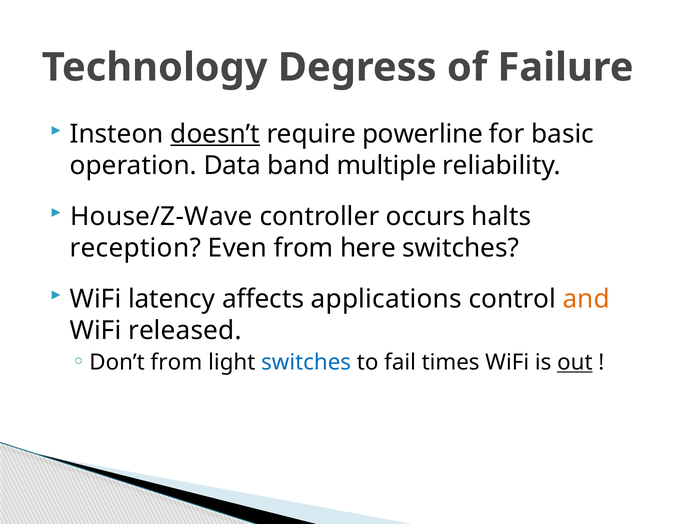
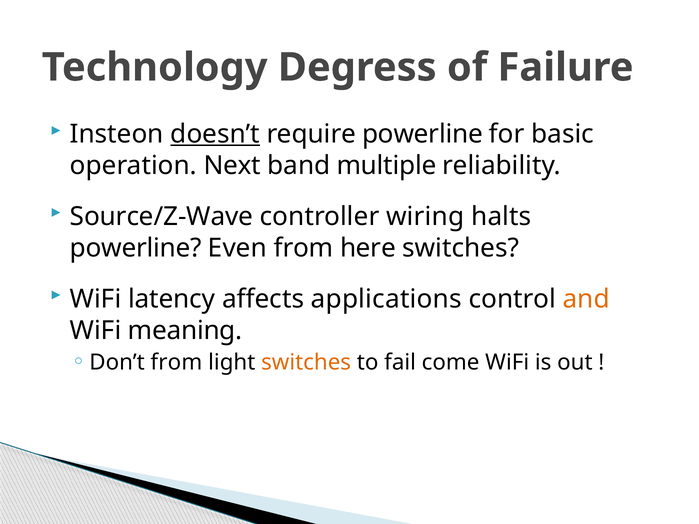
Data: Data -> Next
House/Z-Wave: House/Z-Wave -> Source/Z-Wave
occurs: occurs -> wiring
reception at (135, 248): reception -> powerline
released: released -> meaning
switches at (306, 363) colour: blue -> orange
times: times -> come
out underline: present -> none
